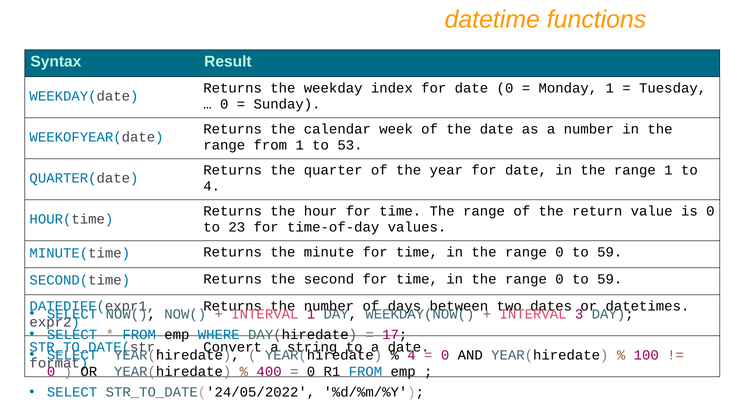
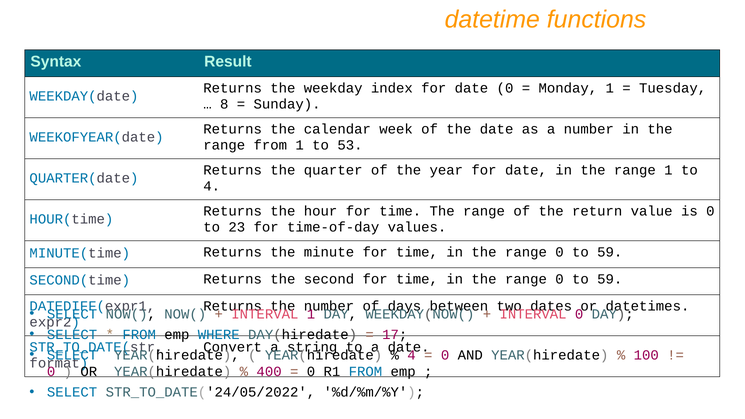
0 at (224, 104): 0 -> 8
3 at (579, 314): 3 -> 0
